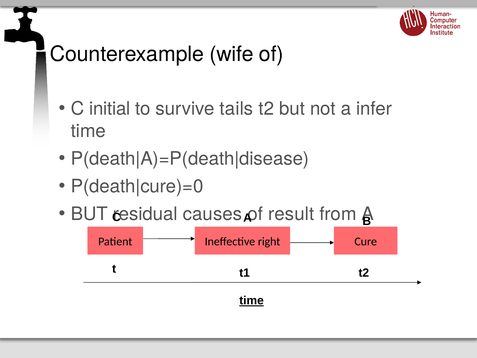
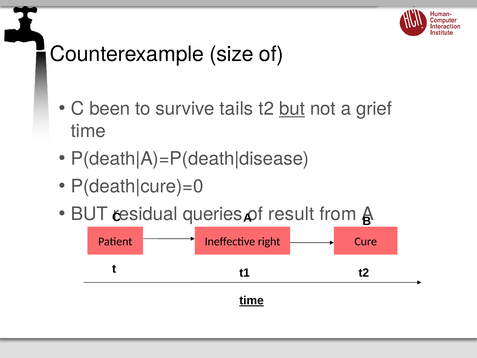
wife: wife -> size
initial: initial -> been
but at (292, 109) underline: none -> present
infer: infer -> grief
causes: causes -> queries
